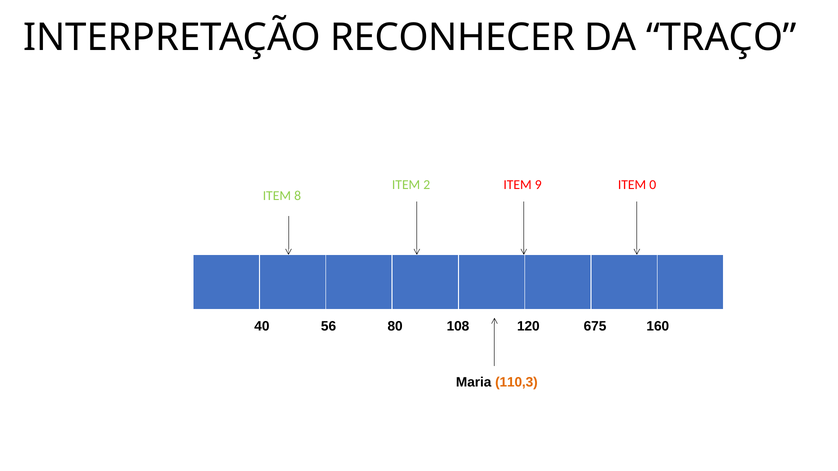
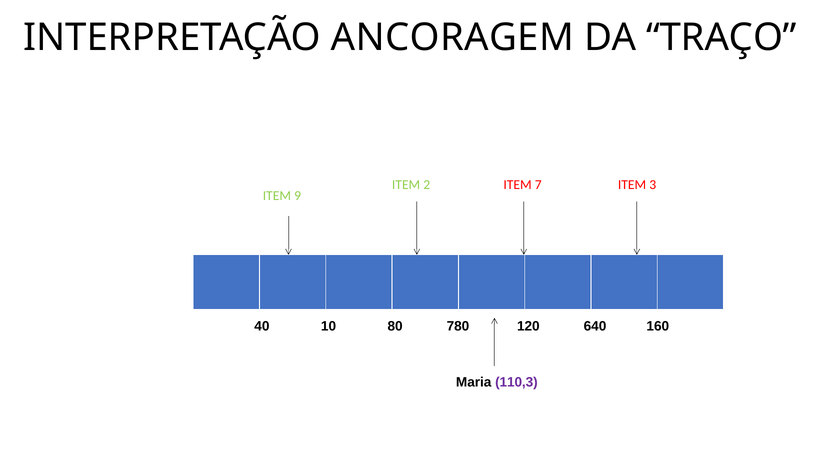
RECONHECER: RECONHECER -> ANCORAGEM
0: 0 -> 3
9: 9 -> 7
8: 8 -> 9
56: 56 -> 10
108: 108 -> 780
675: 675 -> 640
110,3 colour: orange -> purple
